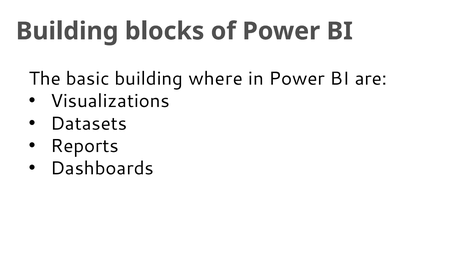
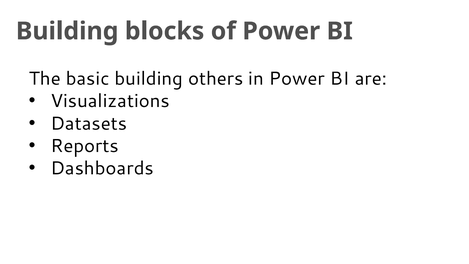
where: where -> others
